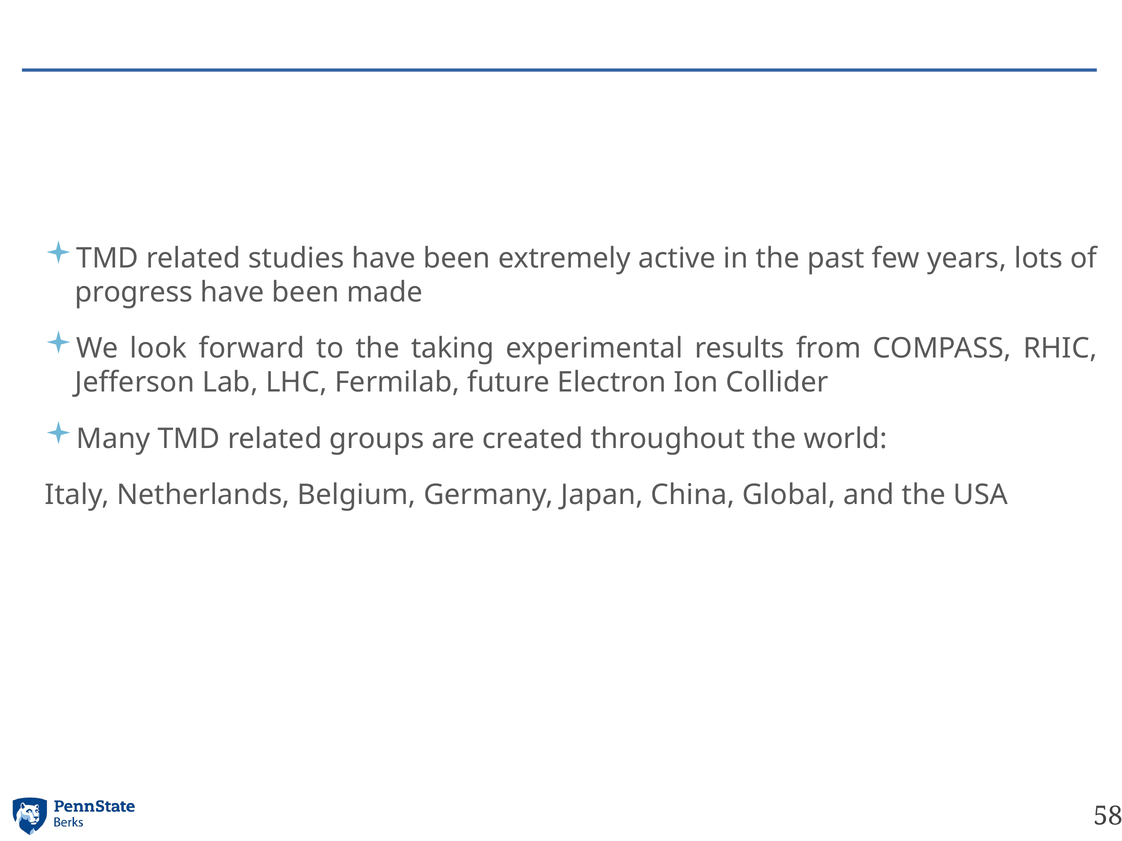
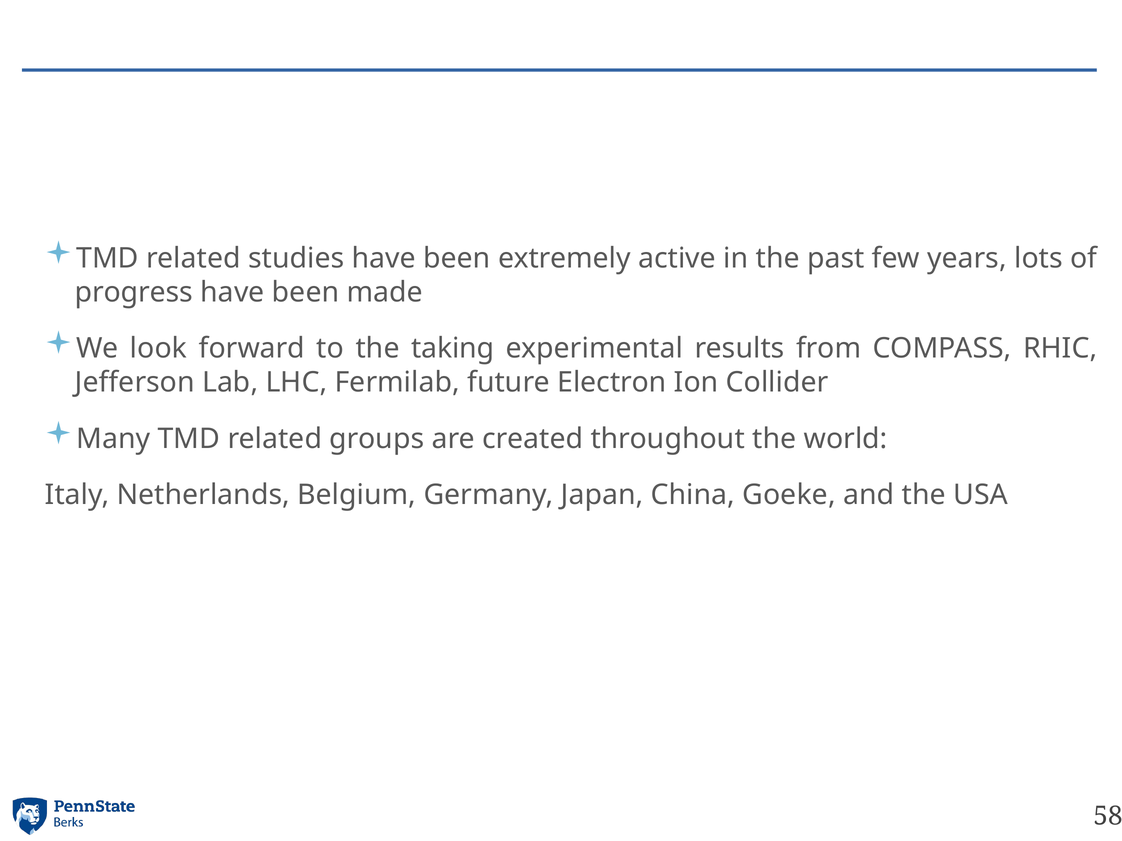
Global: Global -> Goeke
